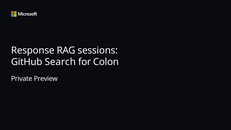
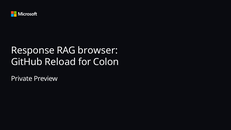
sessions: sessions -> browser
Search: Search -> Reload
